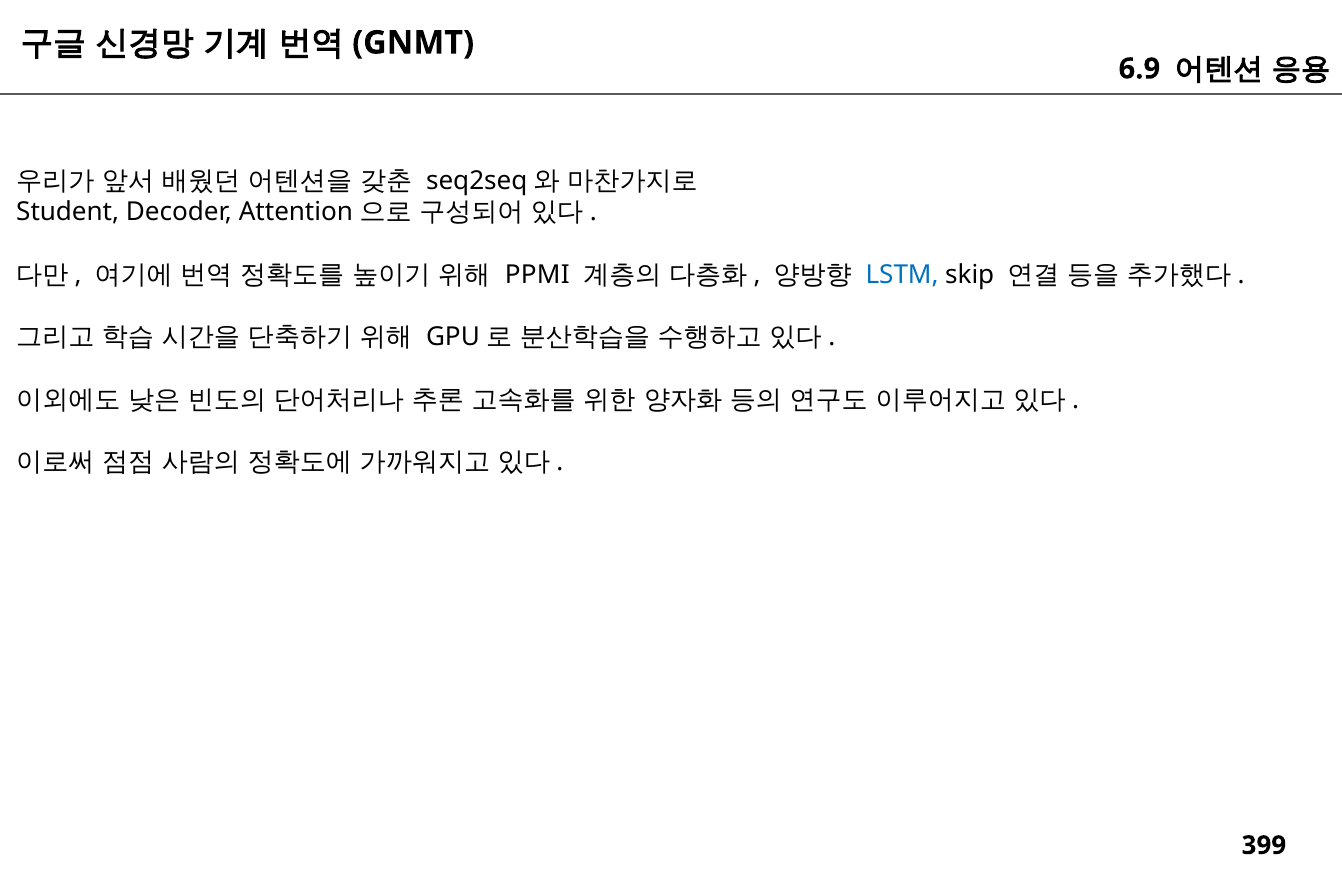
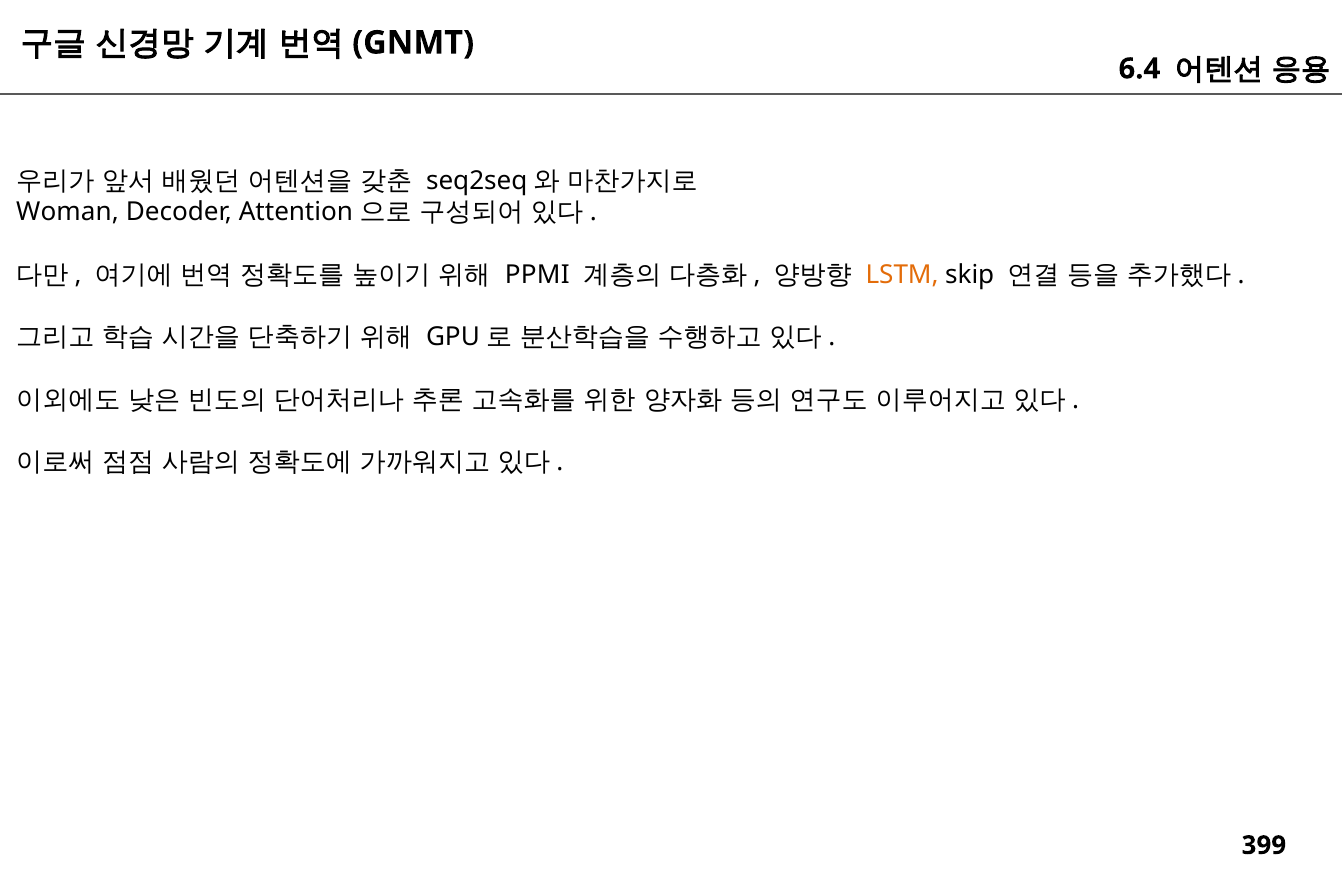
6.9: 6.9 -> 6.4
Student: Student -> Woman
LSTM colour: blue -> orange
